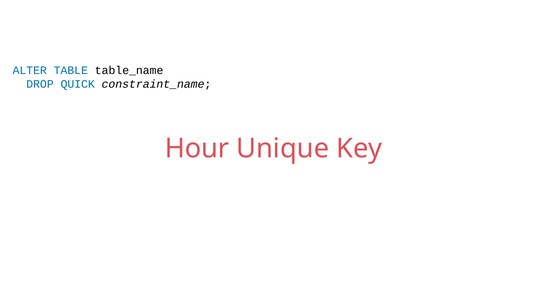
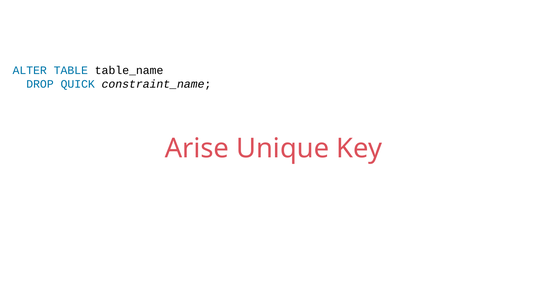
Hour: Hour -> Arise
